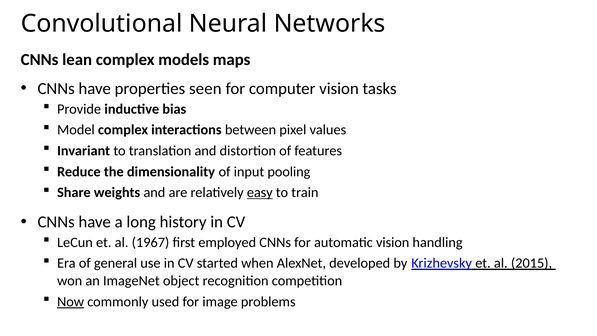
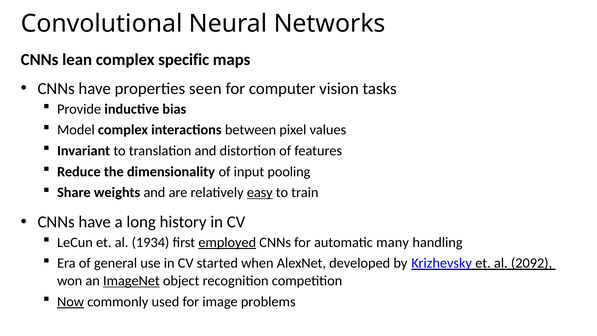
models: models -> specific
1967: 1967 -> 1934
employed underline: none -> present
automatic vision: vision -> many
2015: 2015 -> 2092
ImageNet underline: none -> present
